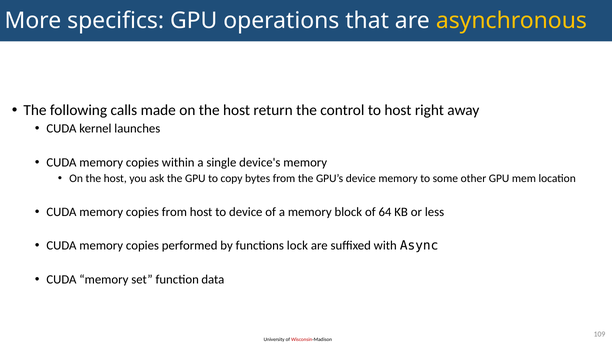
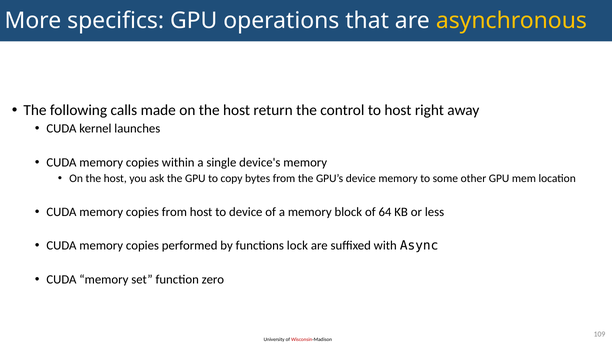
data: data -> zero
